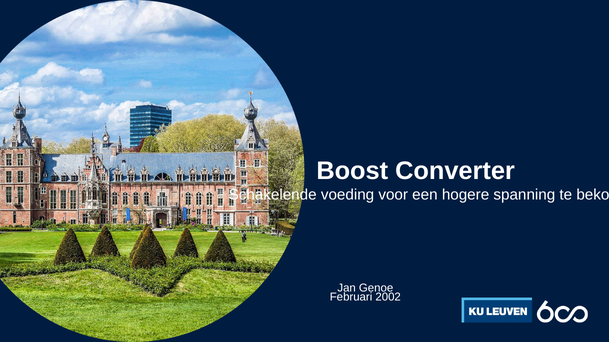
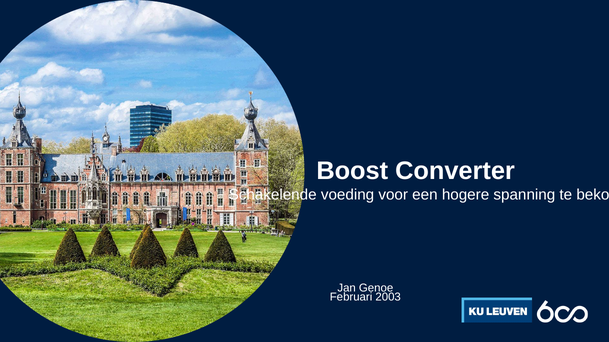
2002: 2002 -> 2003
